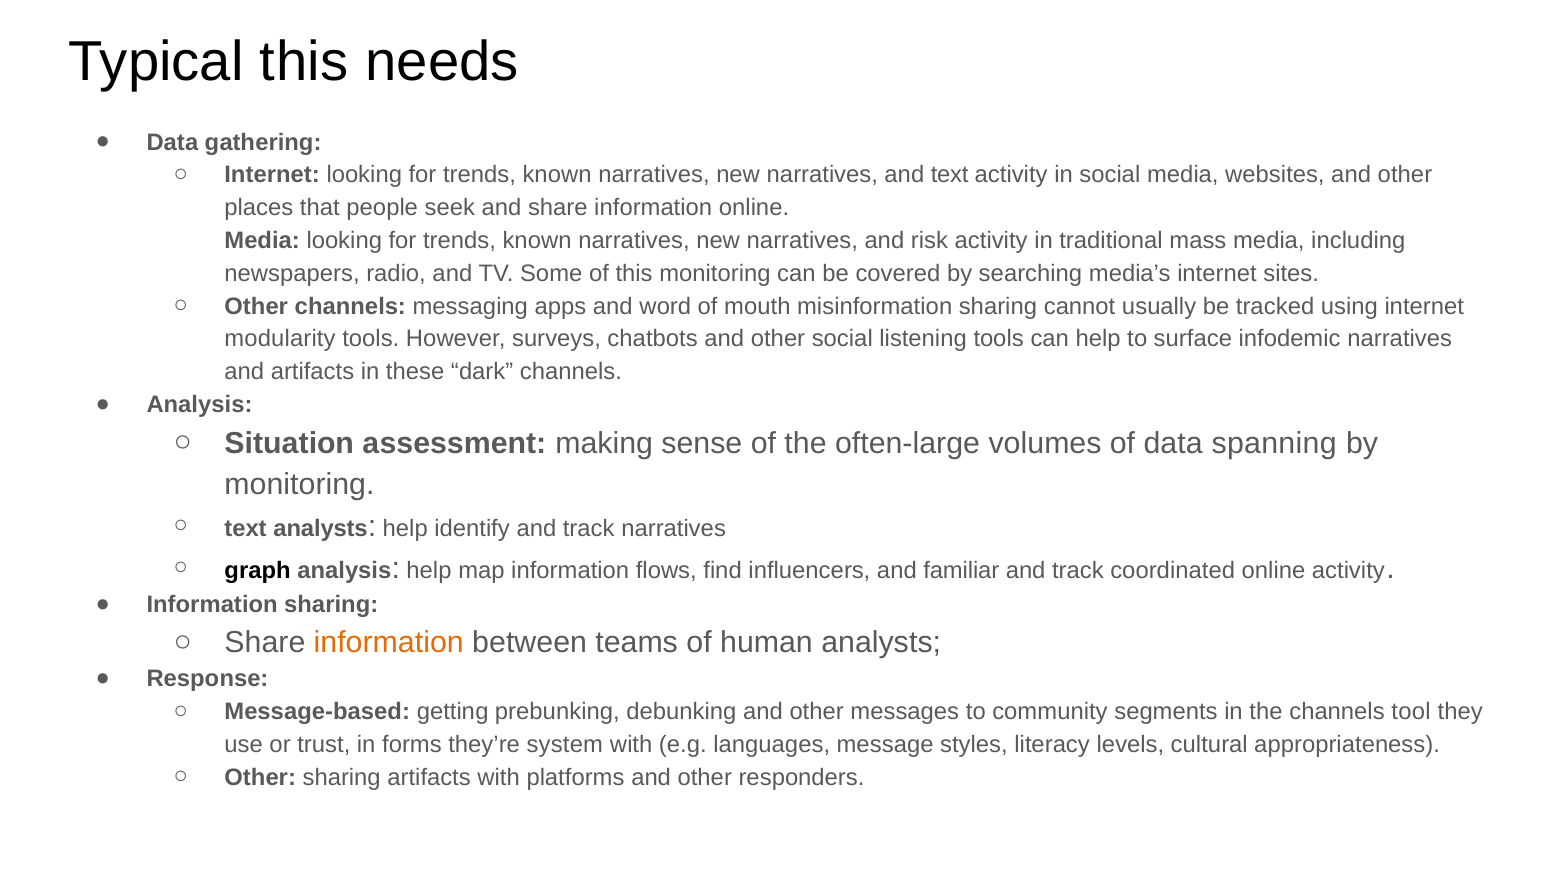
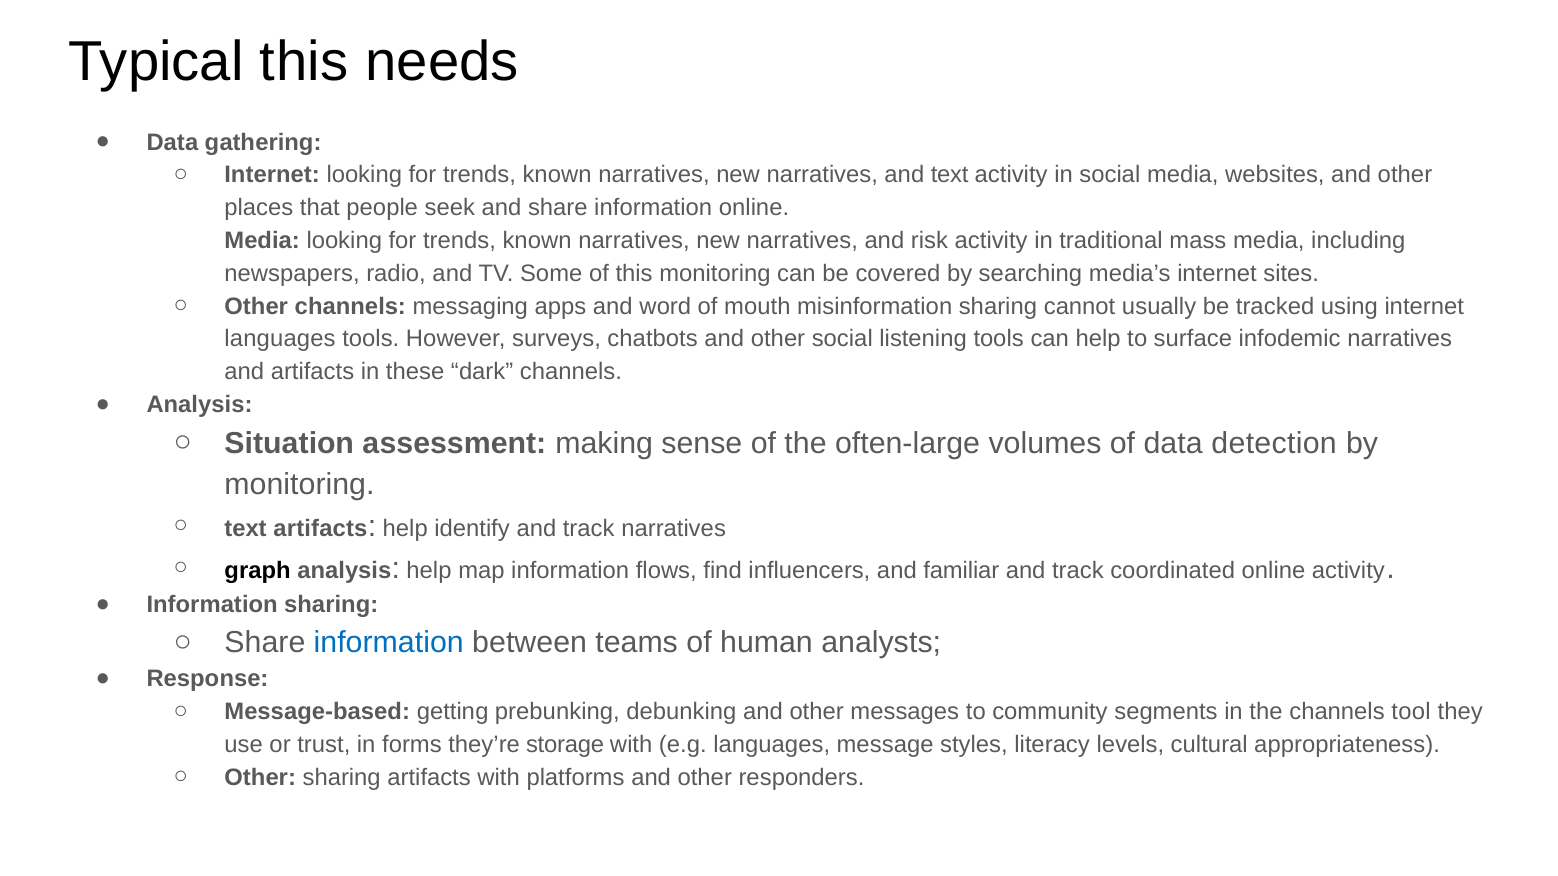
modularity at (280, 339): modularity -> languages
spanning: spanning -> detection
text analysts: analysts -> artifacts
information at (389, 643) colour: orange -> blue
system: system -> storage
